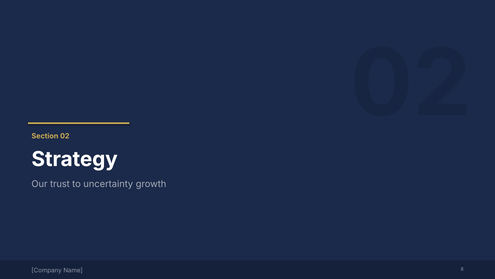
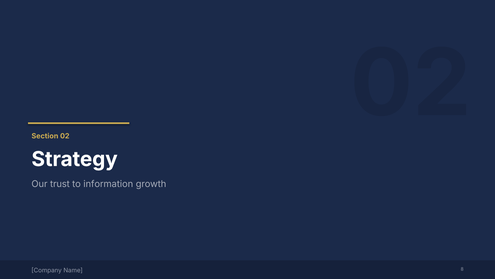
uncertainty: uncertainty -> information
